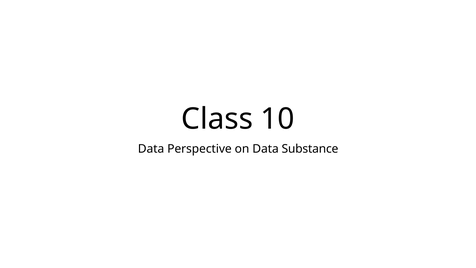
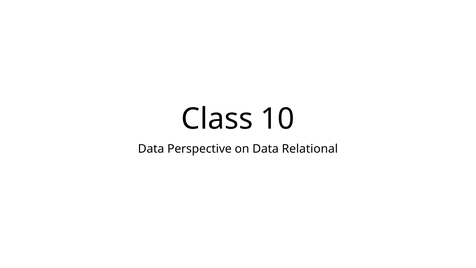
Substance: Substance -> Relational
